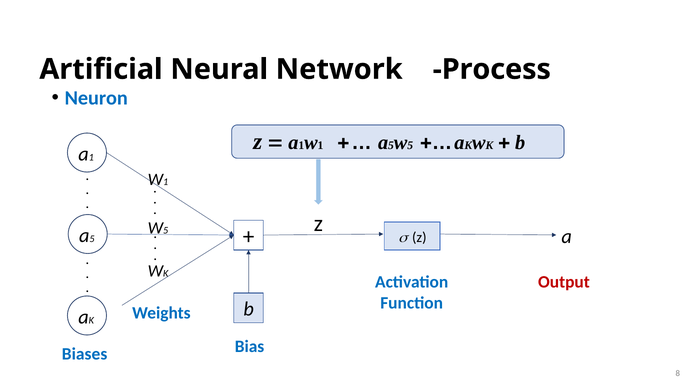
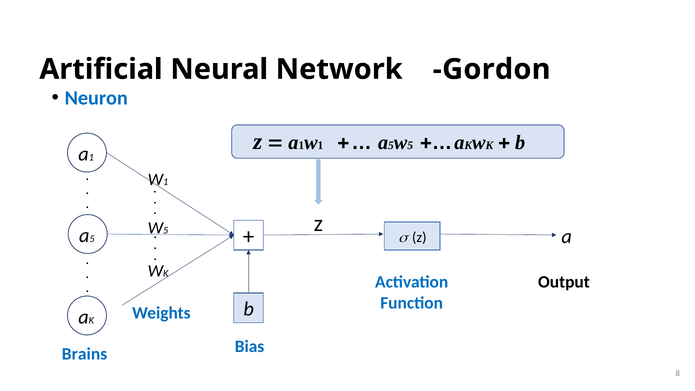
Process: Process -> Gordon
Output colour: red -> black
Biases: Biases -> Brains
